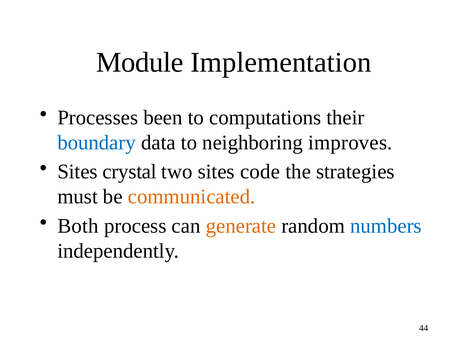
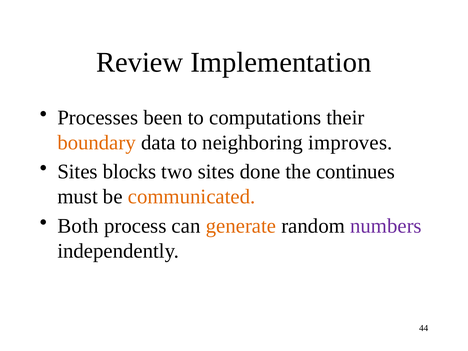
Module: Module -> Review
boundary colour: blue -> orange
crystal: crystal -> blocks
code: code -> done
strategies: strategies -> continues
numbers colour: blue -> purple
